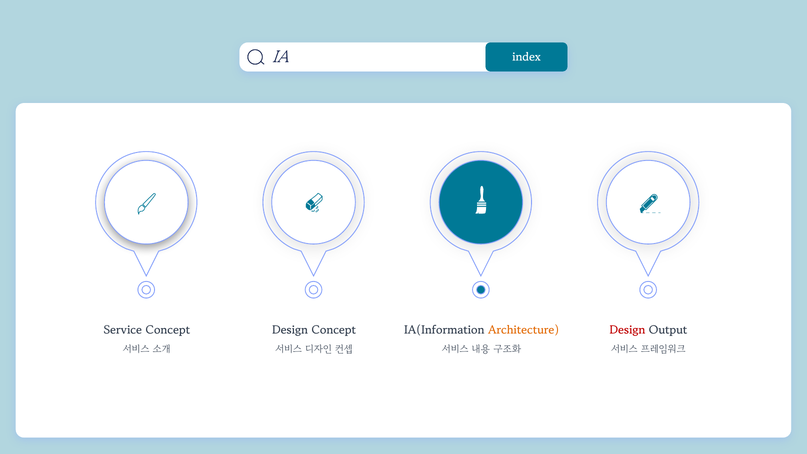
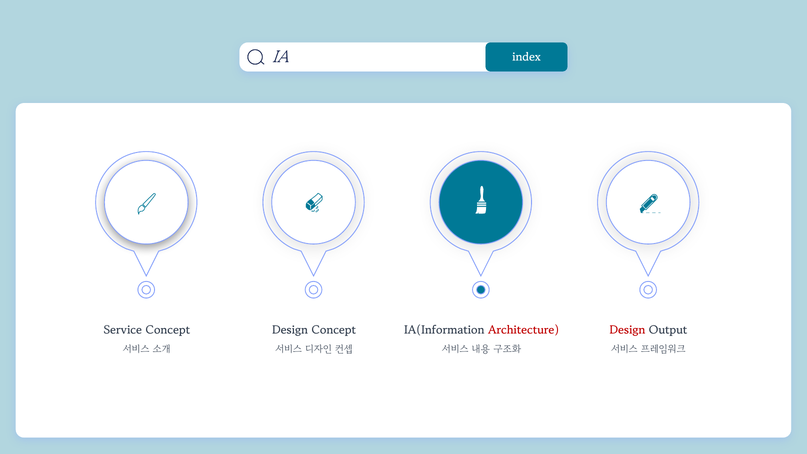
Architecture colour: orange -> red
